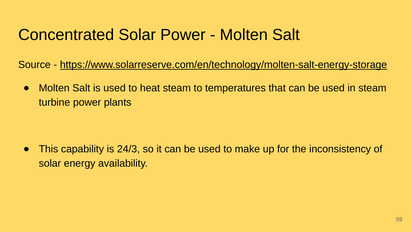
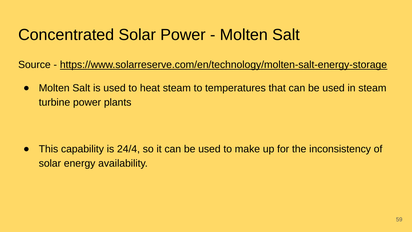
24/3: 24/3 -> 24/4
